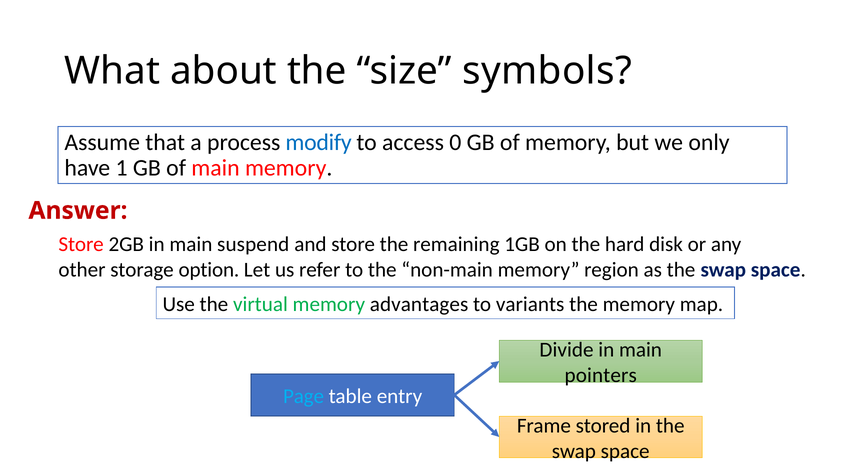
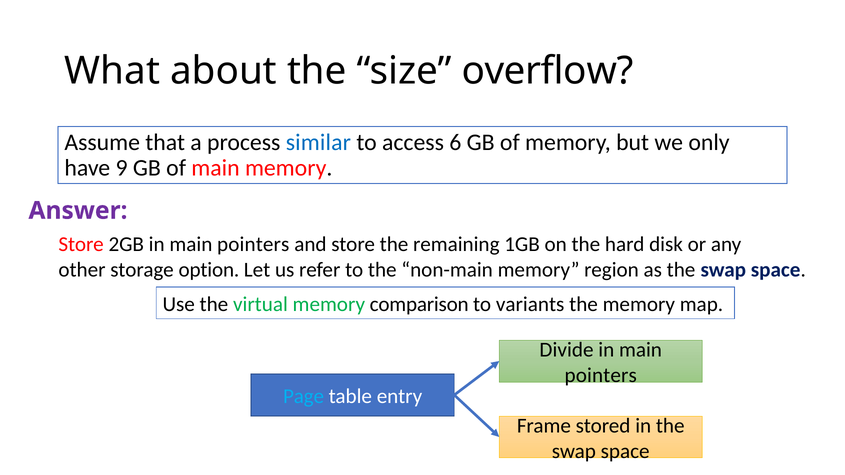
symbols: symbols -> overflow
modify: modify -> similar
0: 0 -> 6
1: 1 -> 9
Answer colour: red -> purple
2GB in main suspend: suspend -> pointers
advantages: advantages -> comparison
